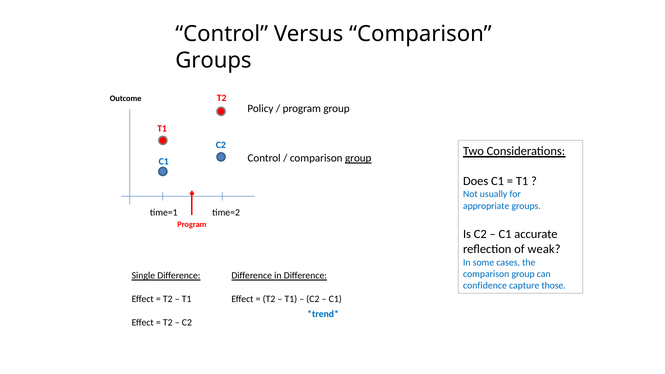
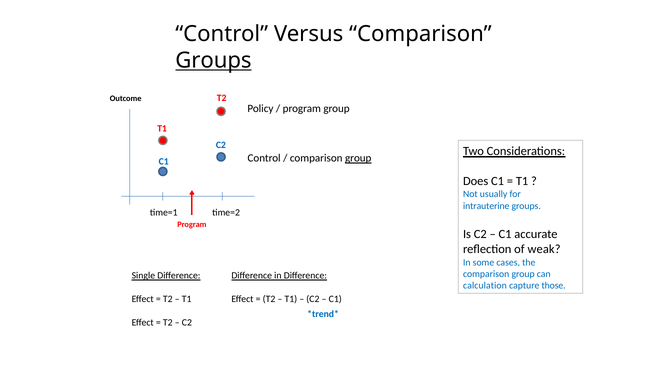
Groups at (213, 61) underline: none -> present
appropriate: appropriate -> intrauterine
confidence: confidence -> calculation
